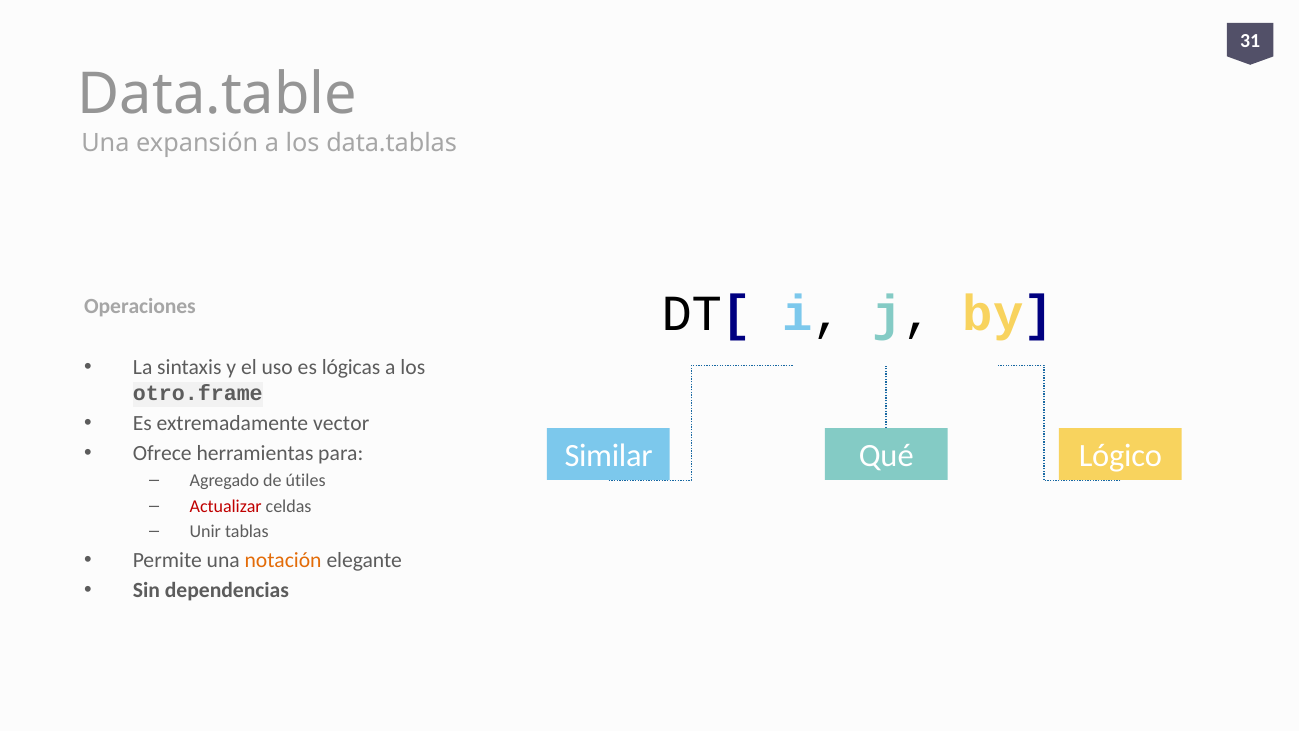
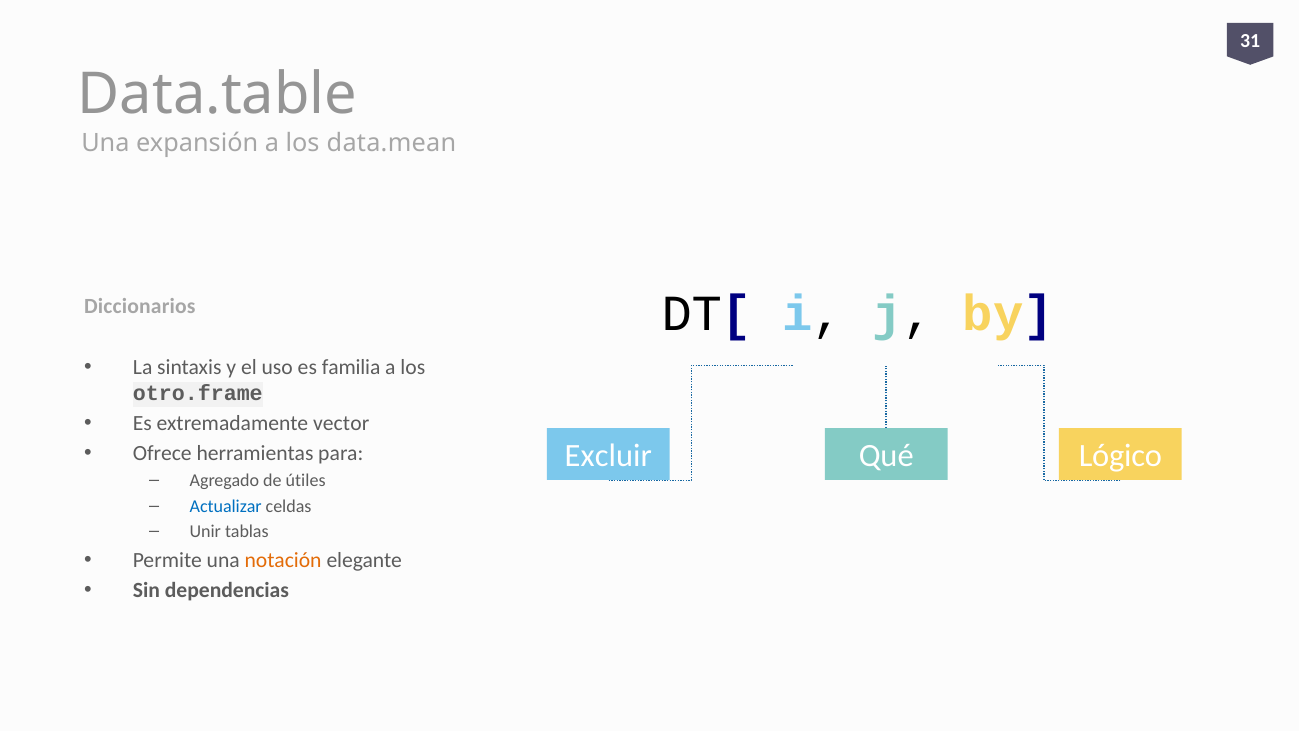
data.tablas: data.tablas -> data.mean
Operaciones: Operaciones -> Diccionarios
lógicas: lógicas -> familia
Similar: Similar -> Excluir
Actualizar colour: red -> blue
